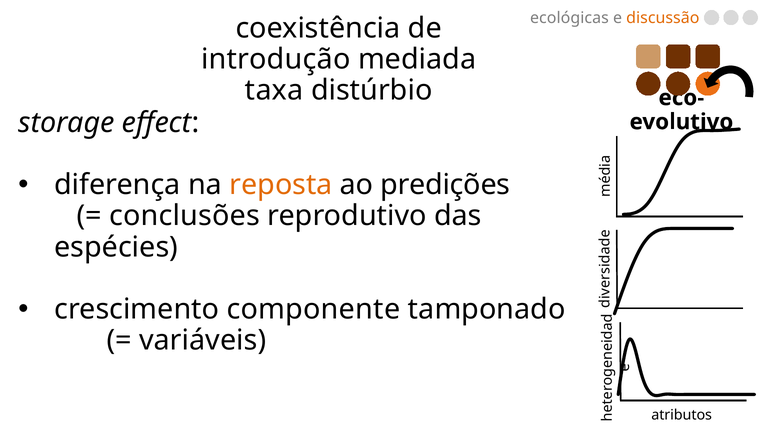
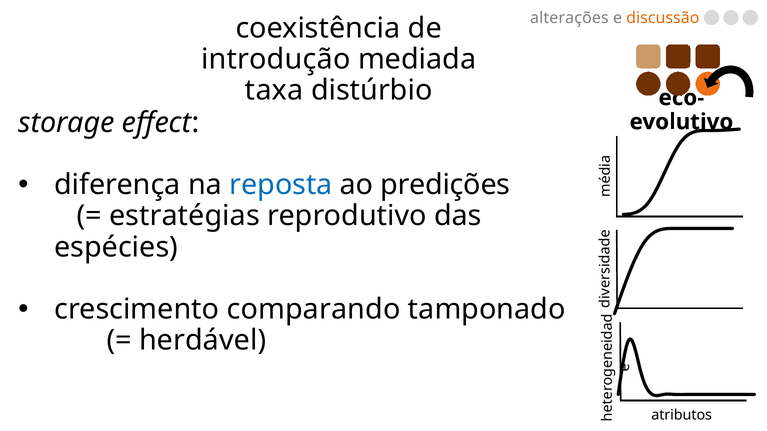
ecológicas: ecológicas -> alterações
reposta colour: orange -> blue
conclusões: conclusões -> estratégias
componente: componente -> comparando
variáveis: variáveis -> herdável
